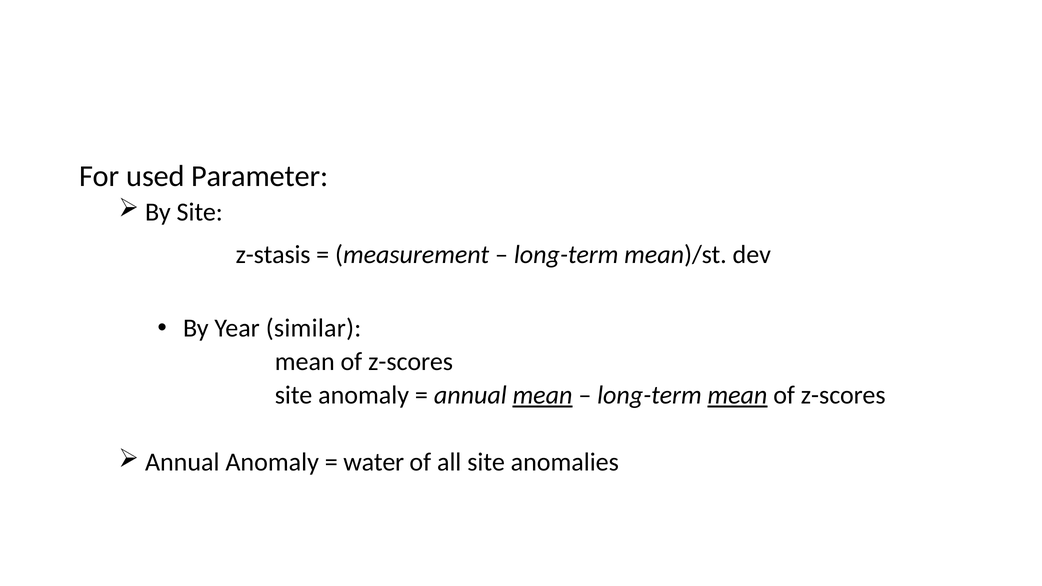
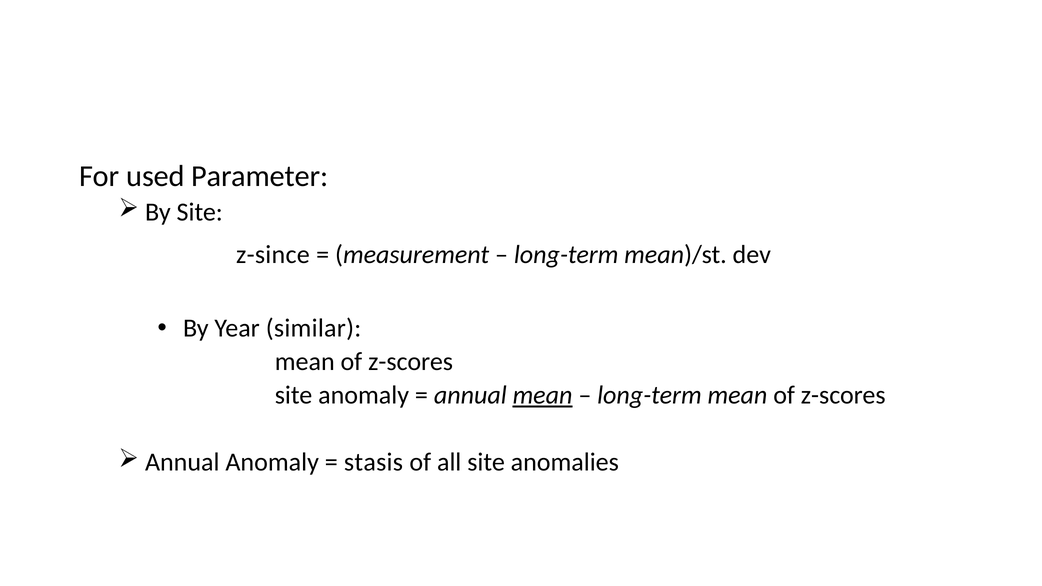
z-stasis: z-stasis -> z-since
mean at (737, 395) underline: present -> none
water: water -> stasis
